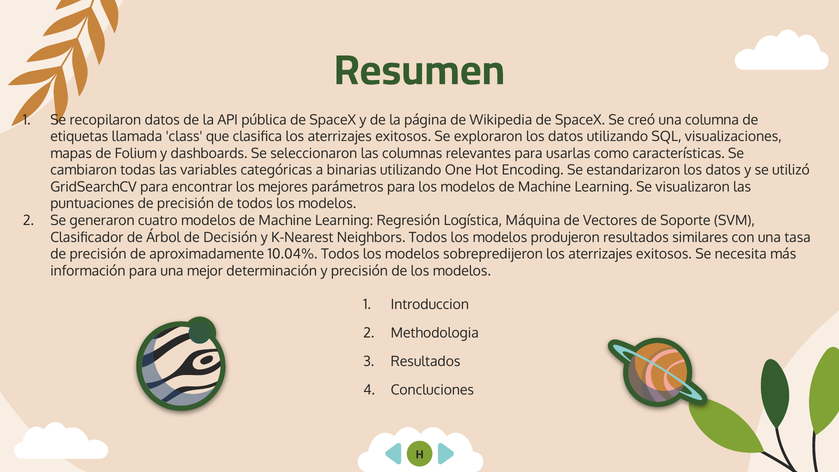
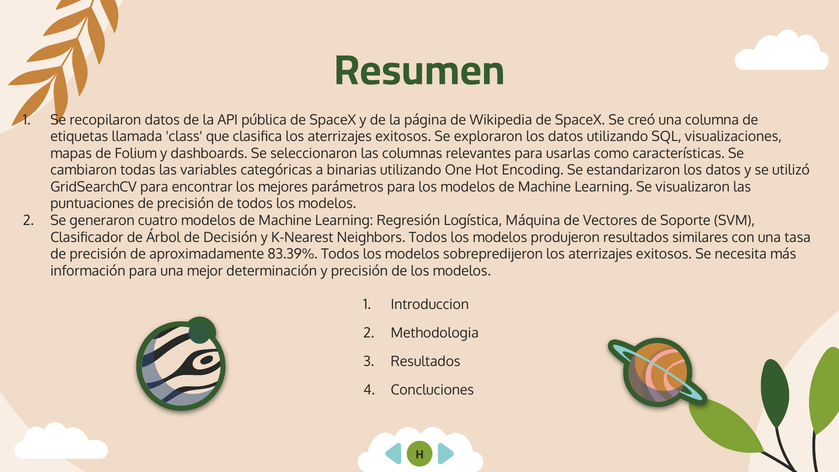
10.04%: 10.04% -> 83.39%
